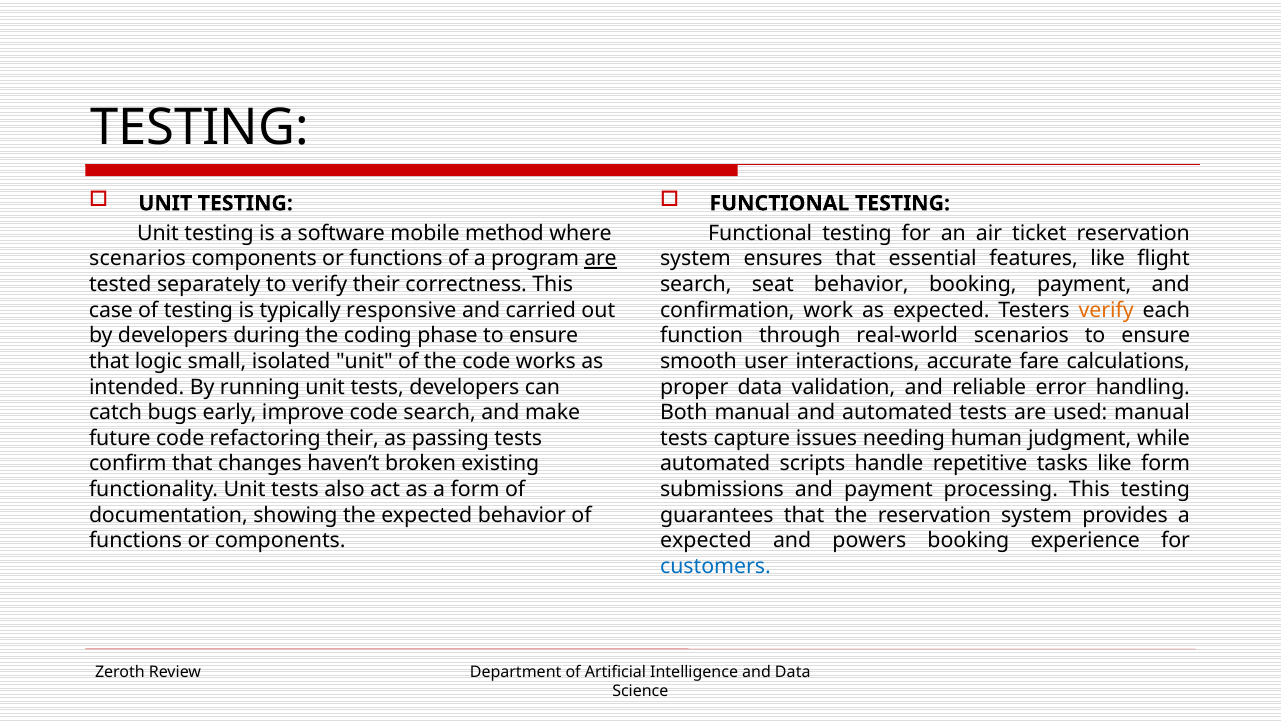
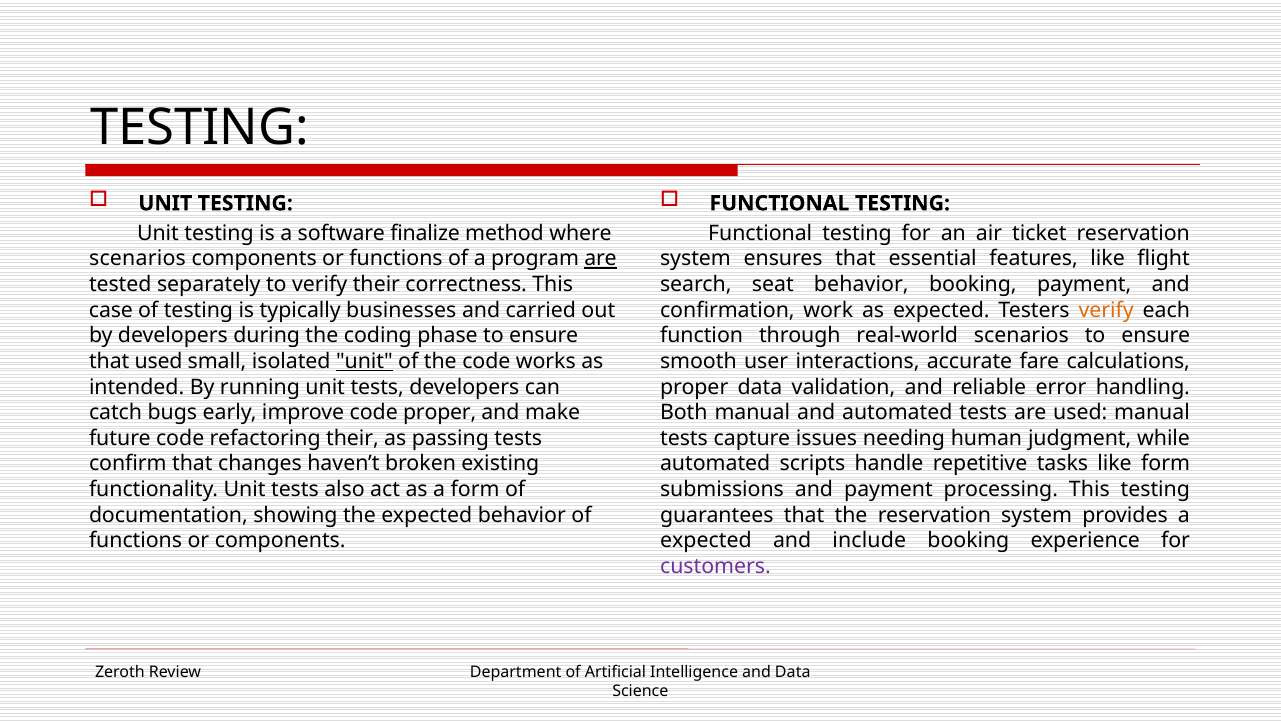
mobile: mobile -> finalize
responsive: responsive -> businesses
that logic: logic -> used
unit at (364, 361) underline: none -> present
code search: search -> proper
powers: powers -> include
customers colour: blue -> purple
